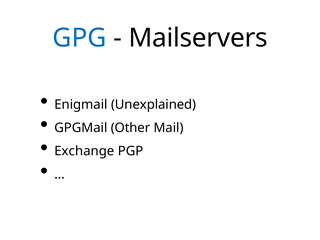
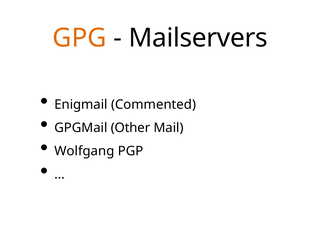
GPG colour: blue -> orange
Unexplained: Unexplained -> Commented
Exchange: Exchange -> Wolfgang
